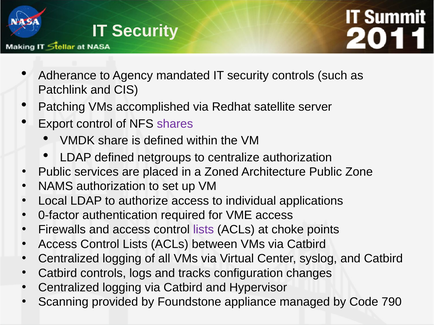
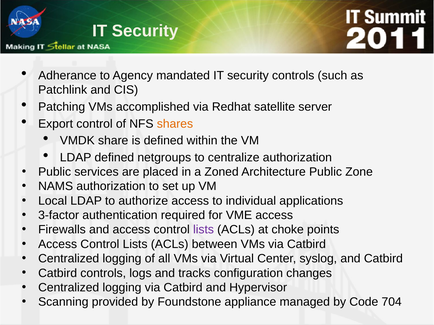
shares colour: purple -> orange
0-factor: 0-factor -> 3-factor
790: 790 -> 704
